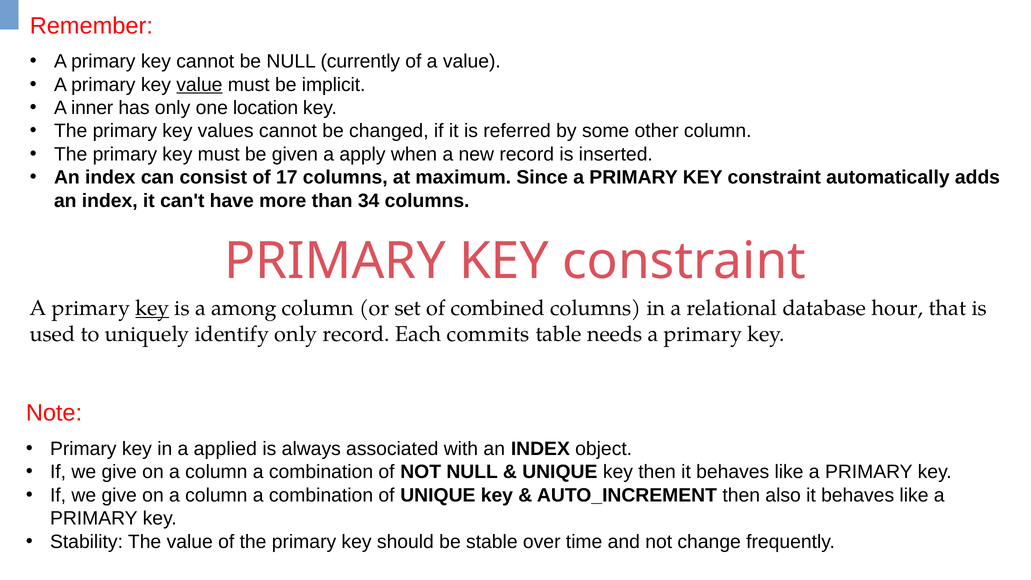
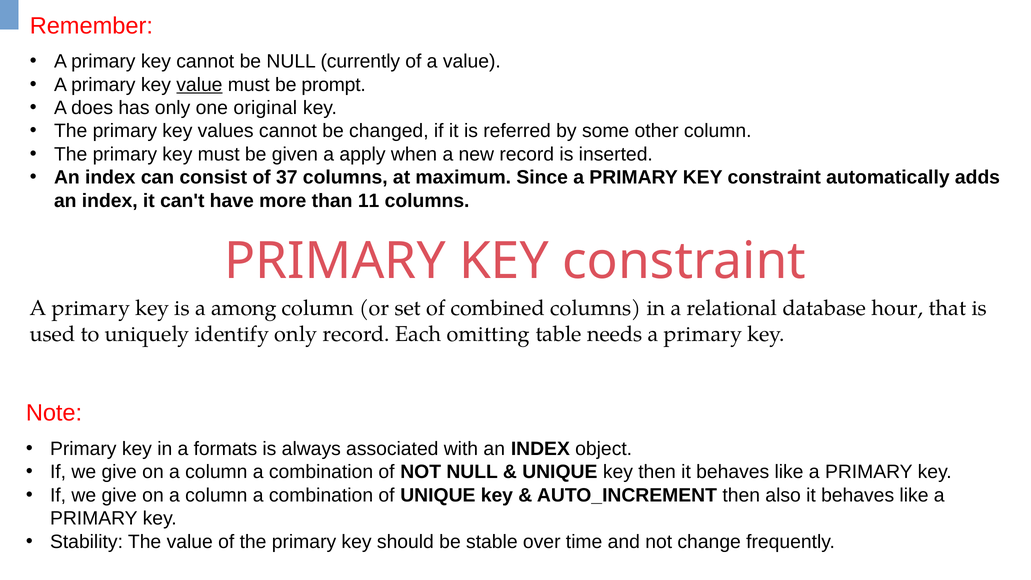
implicit: implicit -> prompt
inner: inner -> does
location: location -> original
17: 17 -> 37
34: 34 -> 11
key at (152, 308) underline: present -> none
commits: commits -> omitting
applied: applied -> formats
